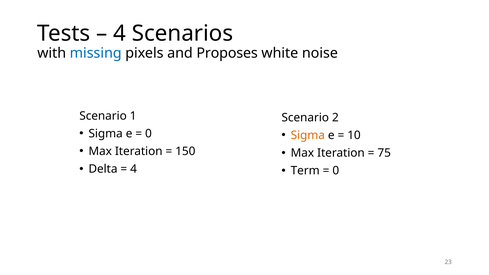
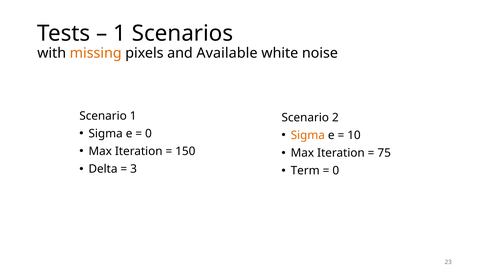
4 at (120, 33): 4 -> 1
missing colour: blue -> orange
Proposes: Proposes -> Available
4 at (134, 169): 4 -> 3
